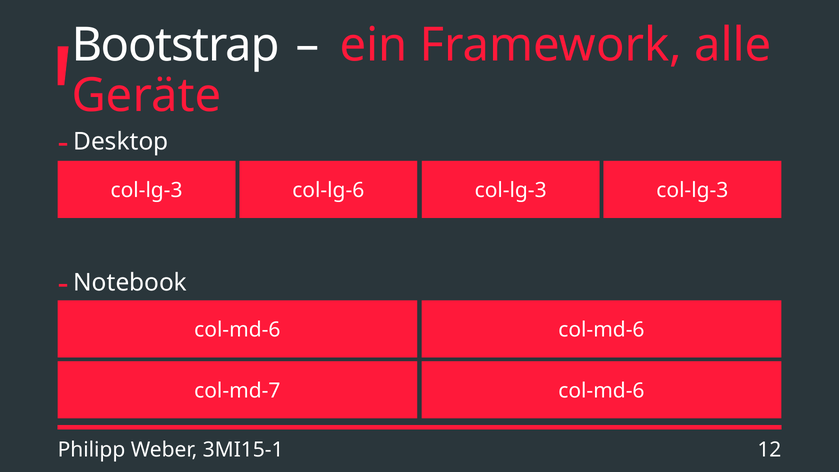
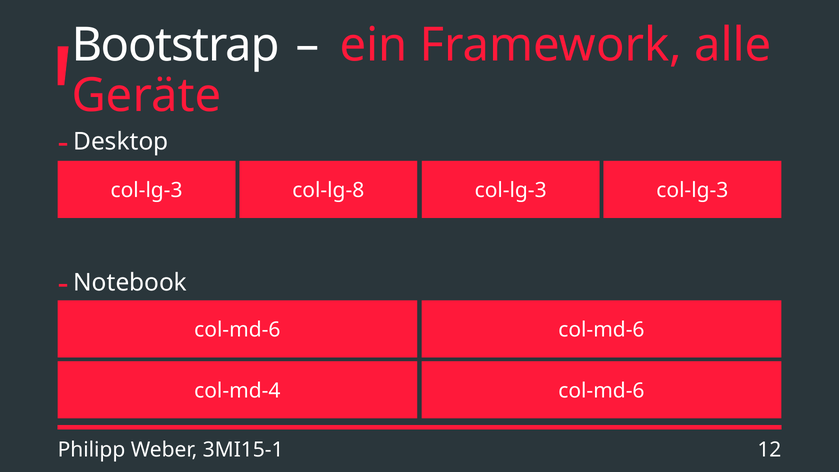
col-lg-6: col-lg-6 -> col-lg-8
col-md-7: col-md-7 -> col-md-4
